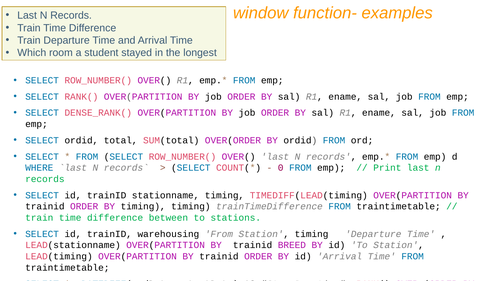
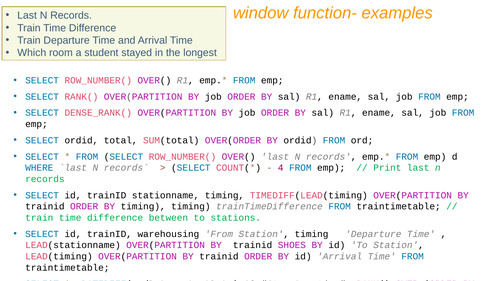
0: 0 -> 4
BREED: BREED -> SHOES
